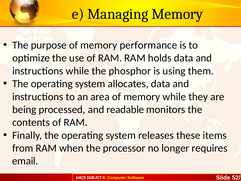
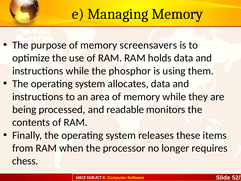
performance: performance -> screensavers
email: email -> chess
